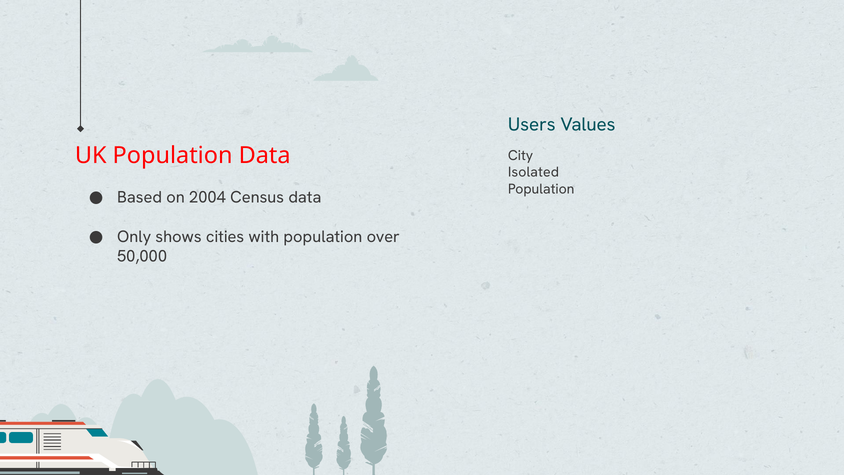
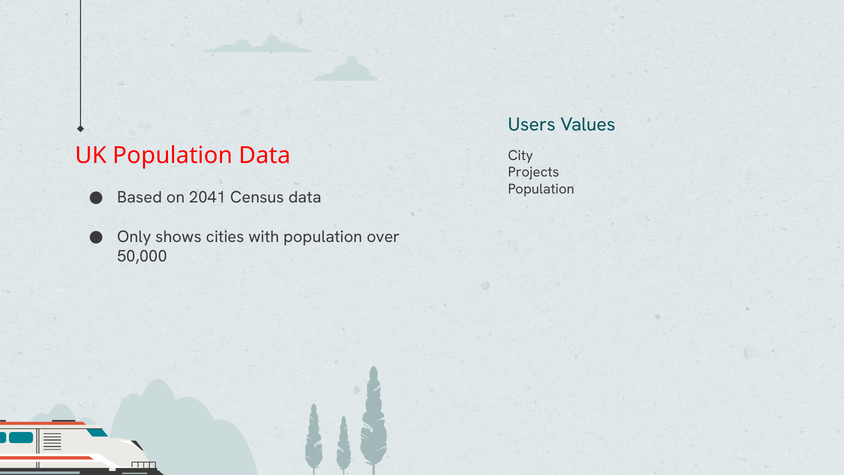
Isolated: Isolated -> Projects
2004: 2004 -> 2041
